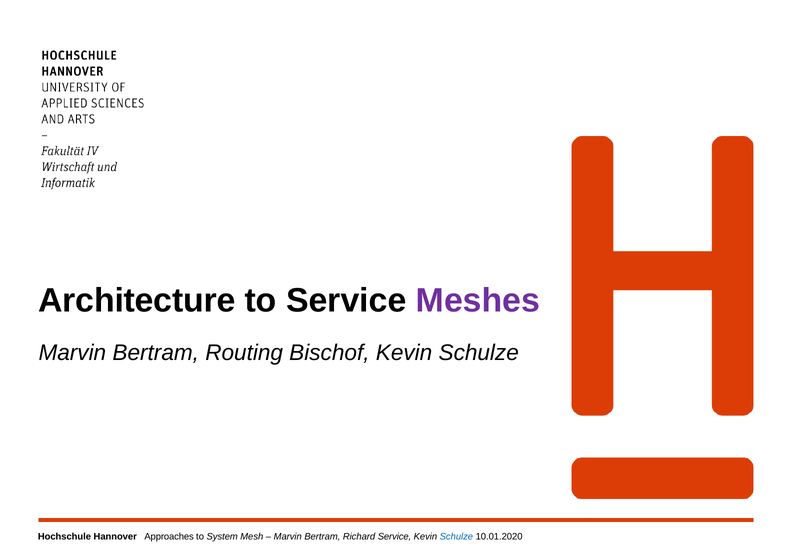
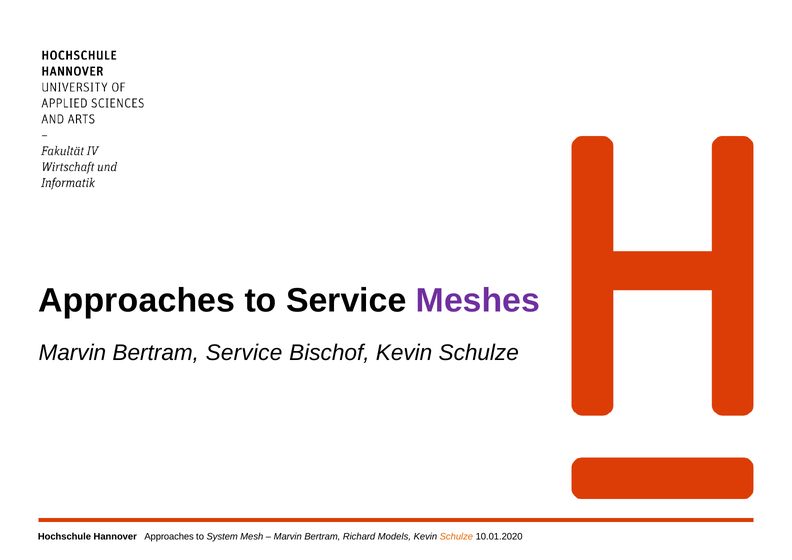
Architecture at (137, 301): Architecture -> Approaches
Bertram Routing: Routing -> Service
Richard Service: Service -> Models
Schulze at (456, 537) colour: blue -> orange
